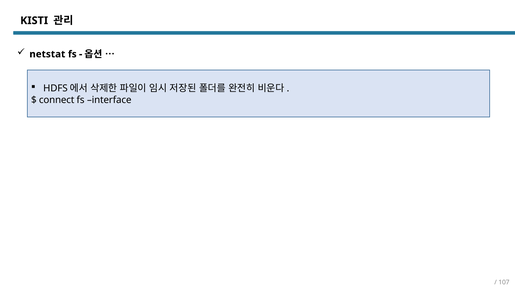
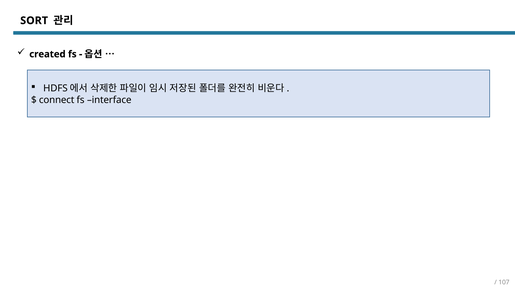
KISTI: KISTI -> SORT
netstat: netstat -> created
